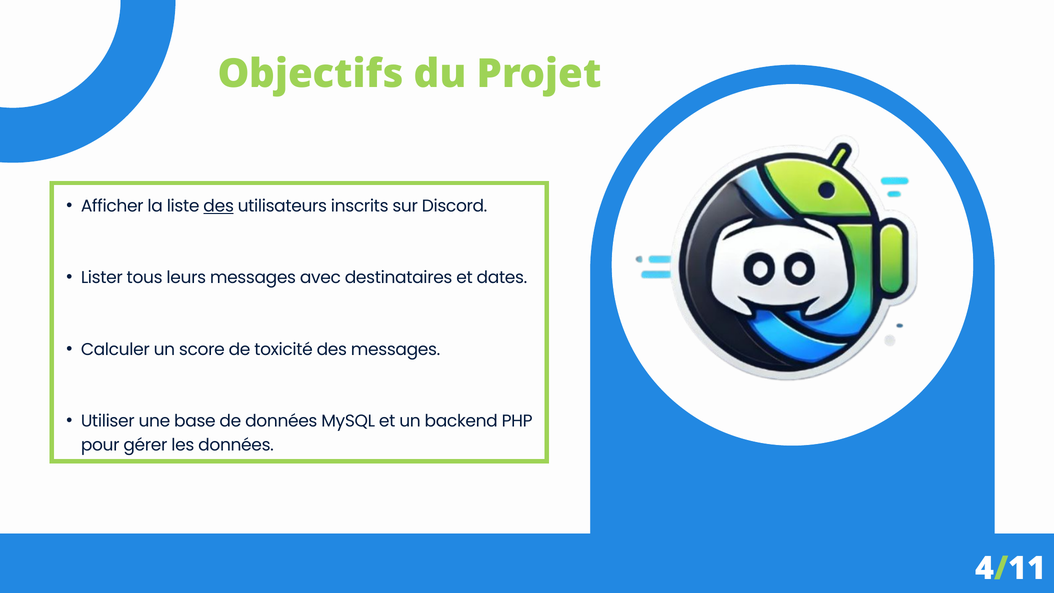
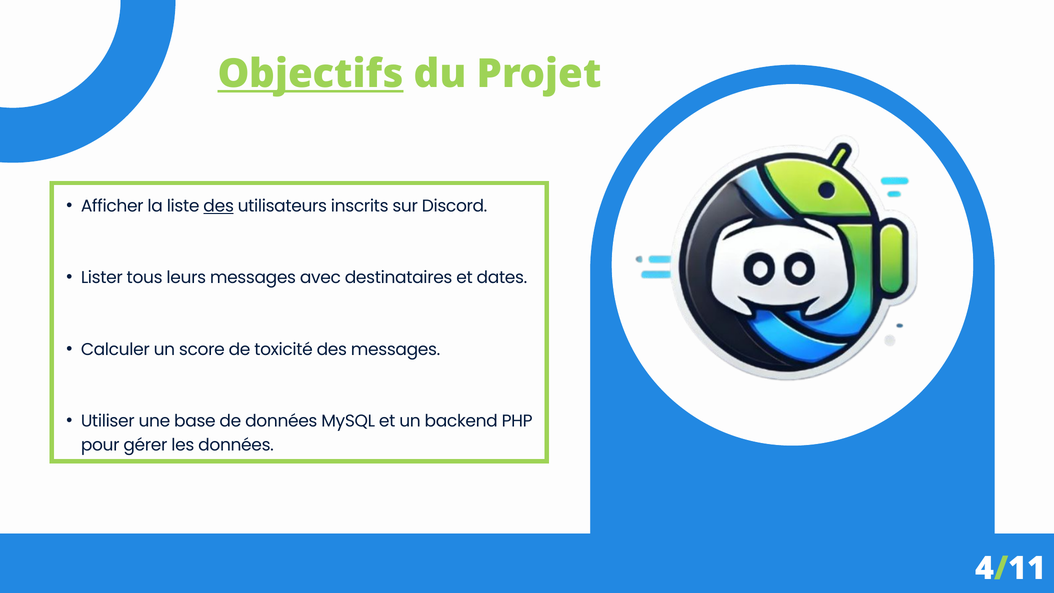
Objectifs underline: none -> present
